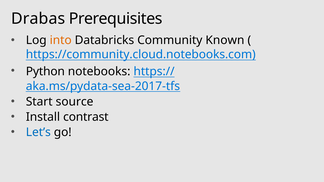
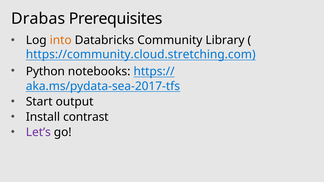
Known: Known -> Library
https://community.cloud.notebooks.com: https://community.cloud.notebooks.com -> https://community.cloud.stretching.com
source: source -> output
Let’s colour: blue -> purple
